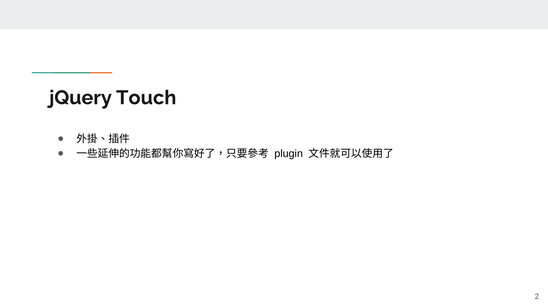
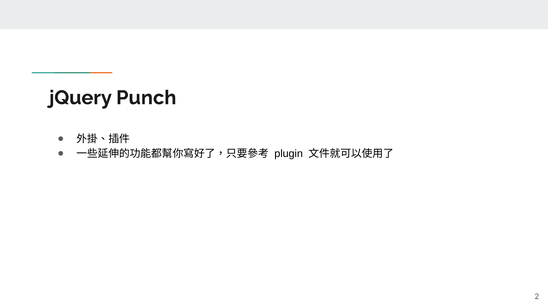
Touch: Touch -> Punch
